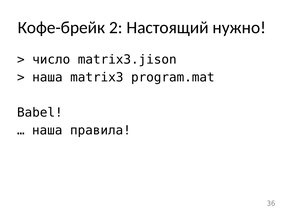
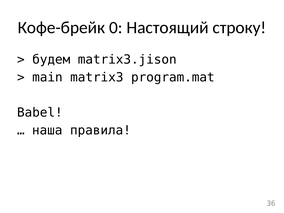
2: 2 -> 0
нужно: нужно -> строку
число: число -> будем
наша at (47, 77): наша -> main
